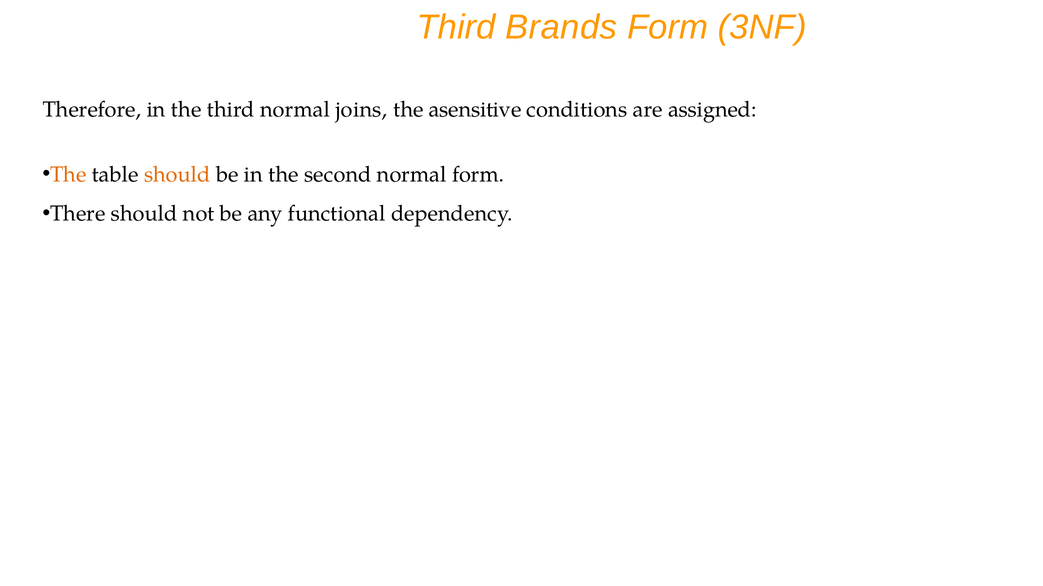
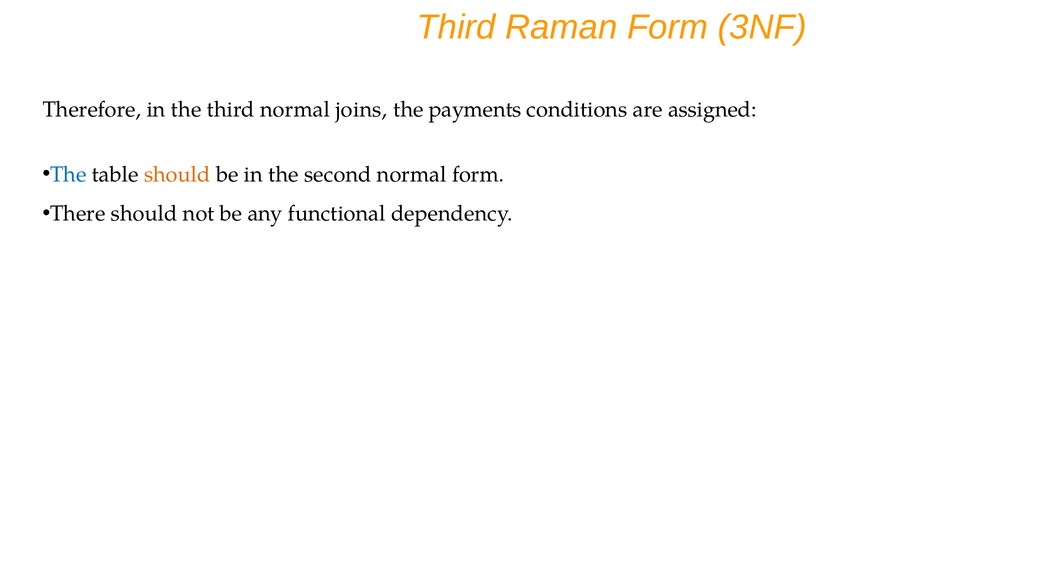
Brands: Brands -> Raman
asensitive: asensitive -> payments
The at (68, 175) colour: orange -> blue
